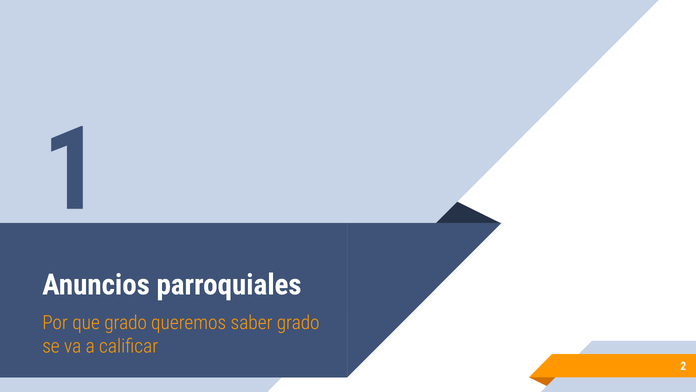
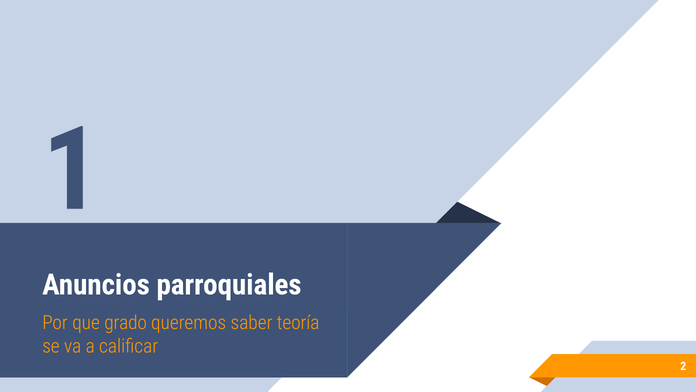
saber grado: grado -> teoría
